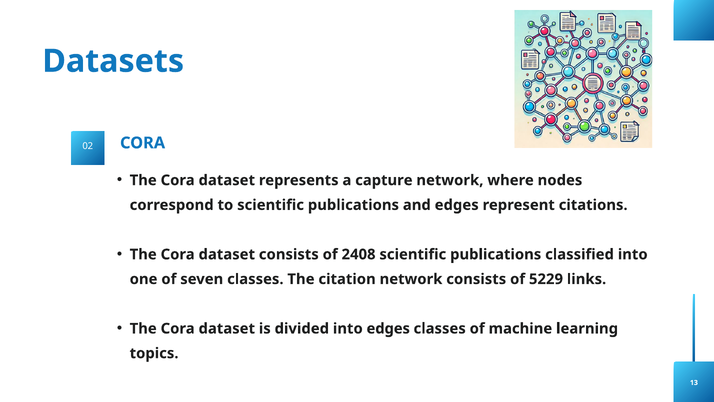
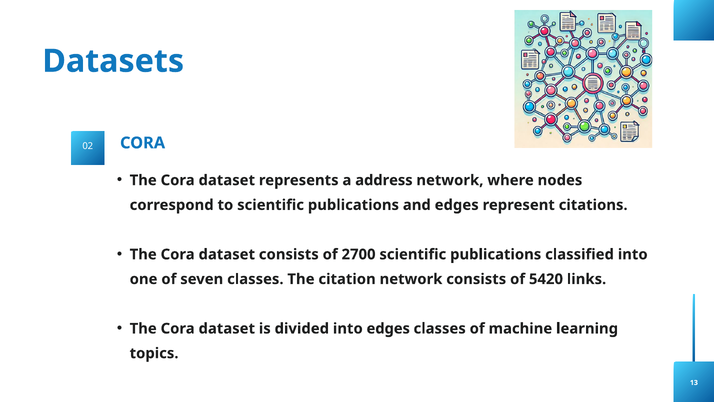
capture: capture -> address
2408: 2408 -> 2700
5229: 5229 -> 5420
